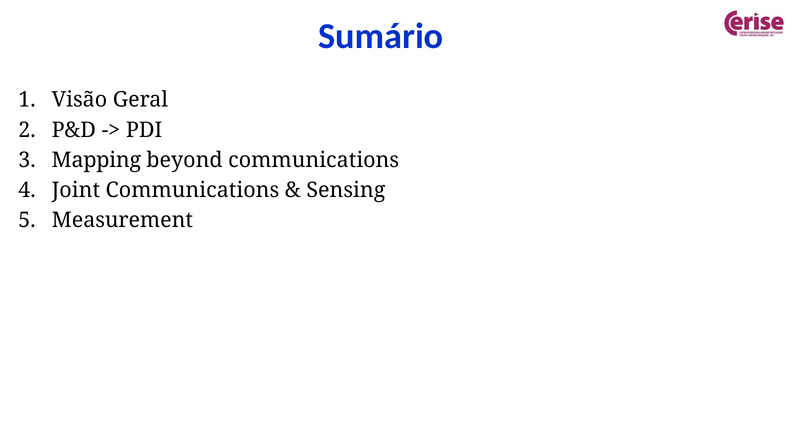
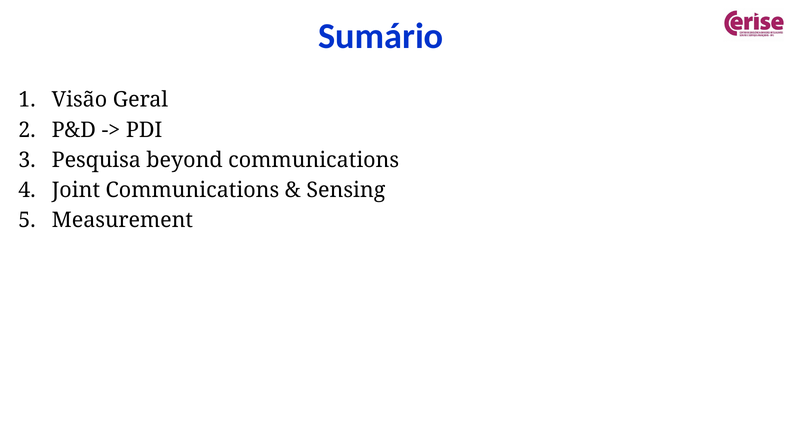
Mapping: Mapping -> Pesquisa
